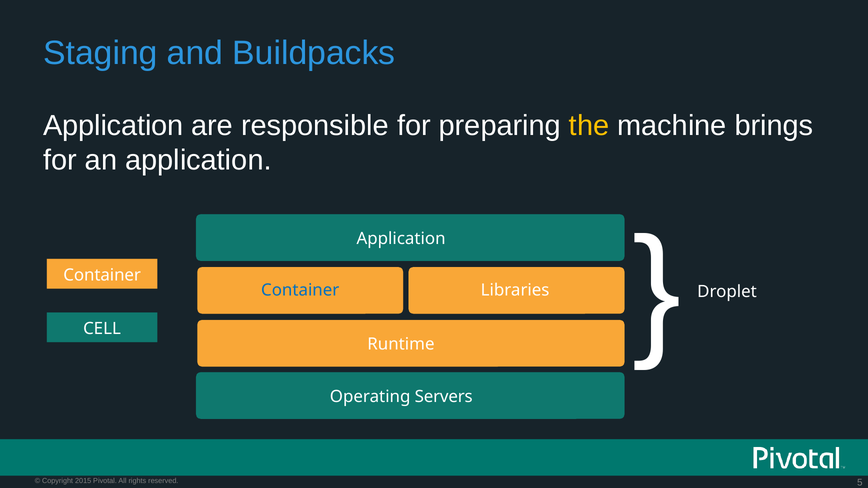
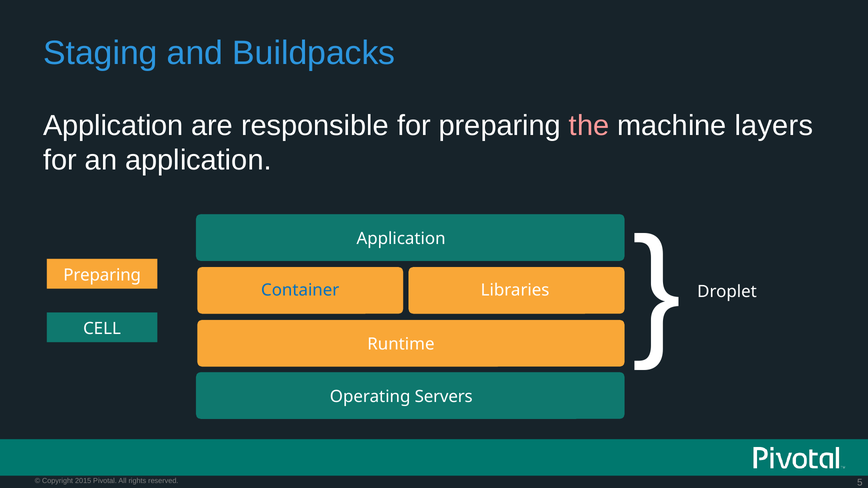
the colour: yellow -> pink
brings: brings -> layers
Container at (102, 275): Container -> Preparing
